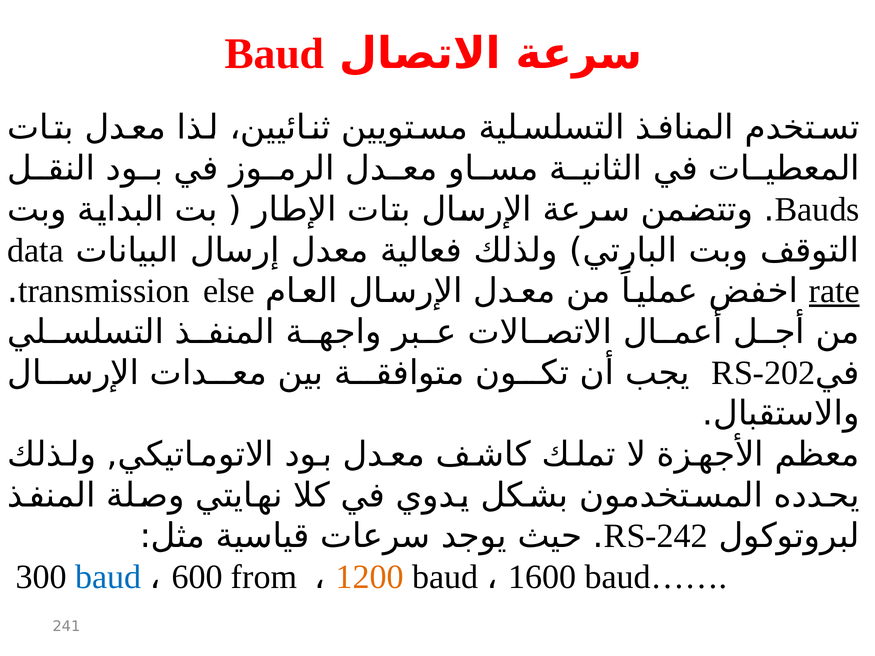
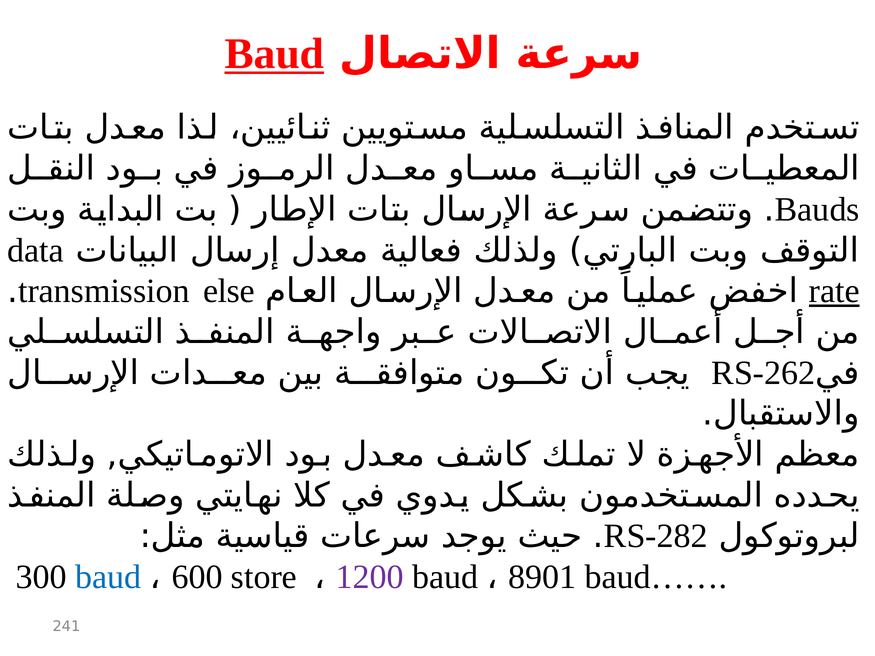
Baud at (274, 54) underline: none -> present
RS-202: RS-202 -> RS-262
RS-242: RS-242 -> RS-282
from: from -> store
1200 colour: orange -> purple
1600: 1600 -> 8901
